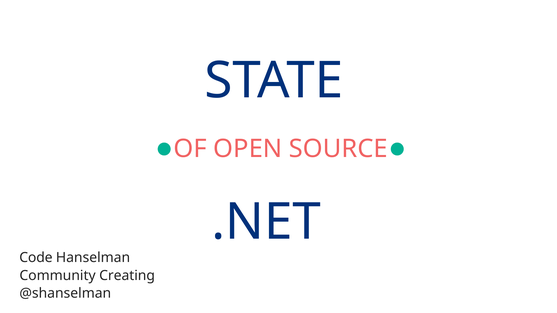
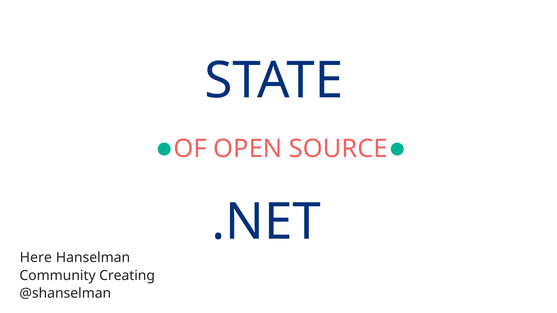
Code: Code -> Here
